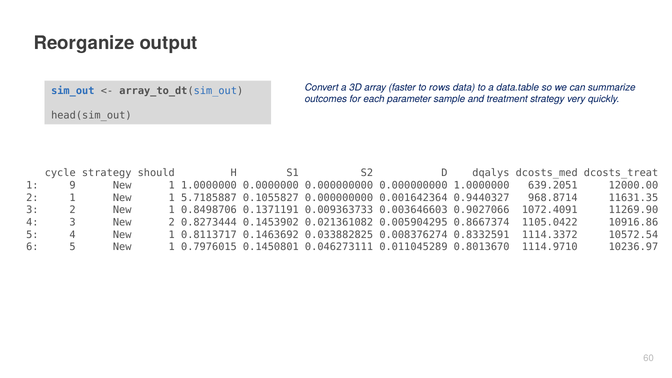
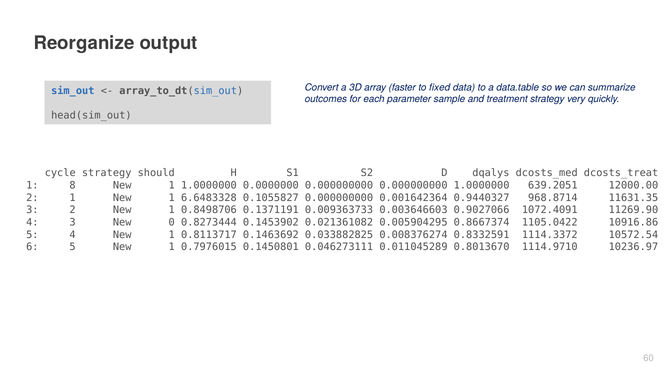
rows: rows -> fixed
9: 9 -> 8
5.7185887: 5.7185887 -> 6.6483328
New 2: 2 -> 0
